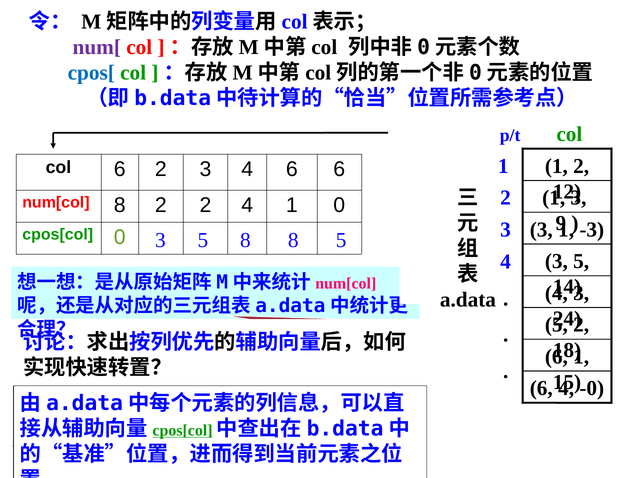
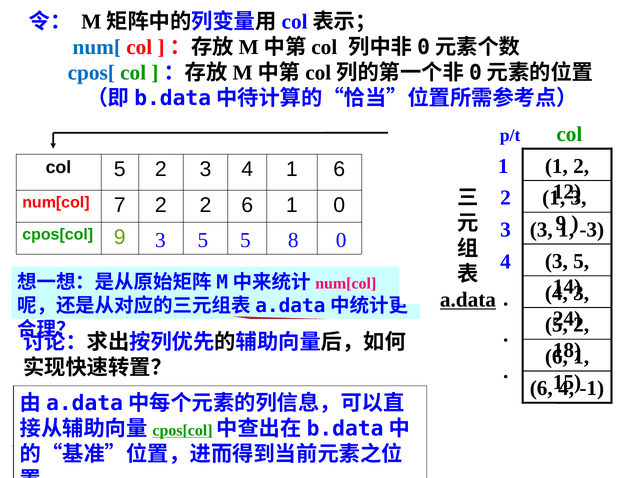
num[ colour: purple -> blue
col 6: 6 -> 5
4 6: 6 -> 1
num[col 8: 8 -> 7
2 4: 4 -> 6
cpos[col 0: 0 -> 9
5 8: 8 -> 5
8 5: 5 -> 0
a.data underline: none -> present
-0: -0 -> -1
